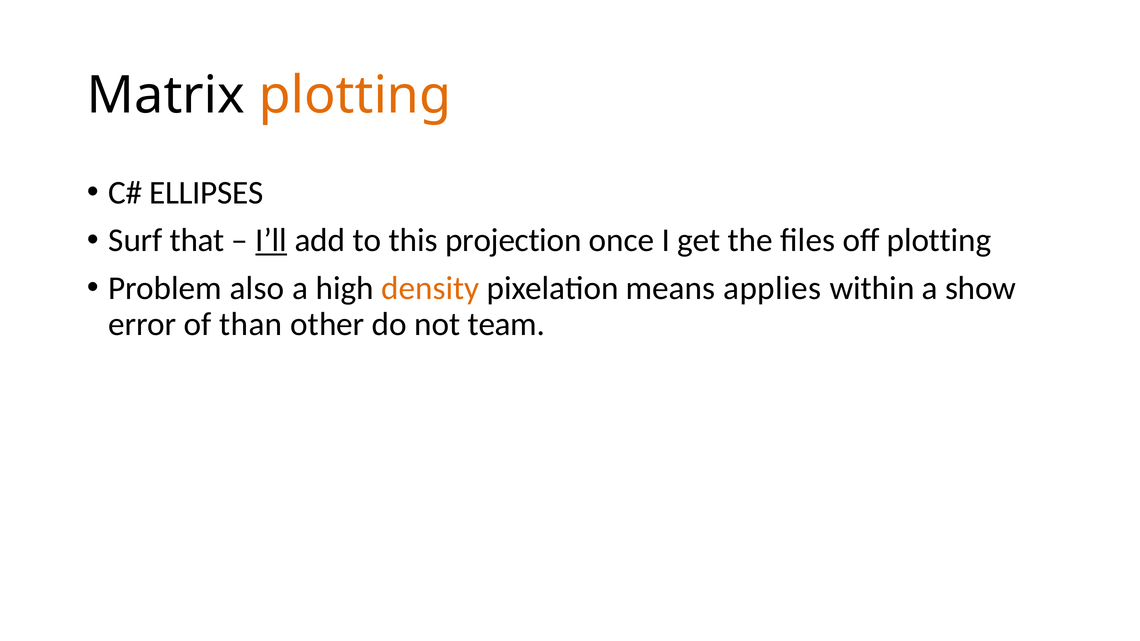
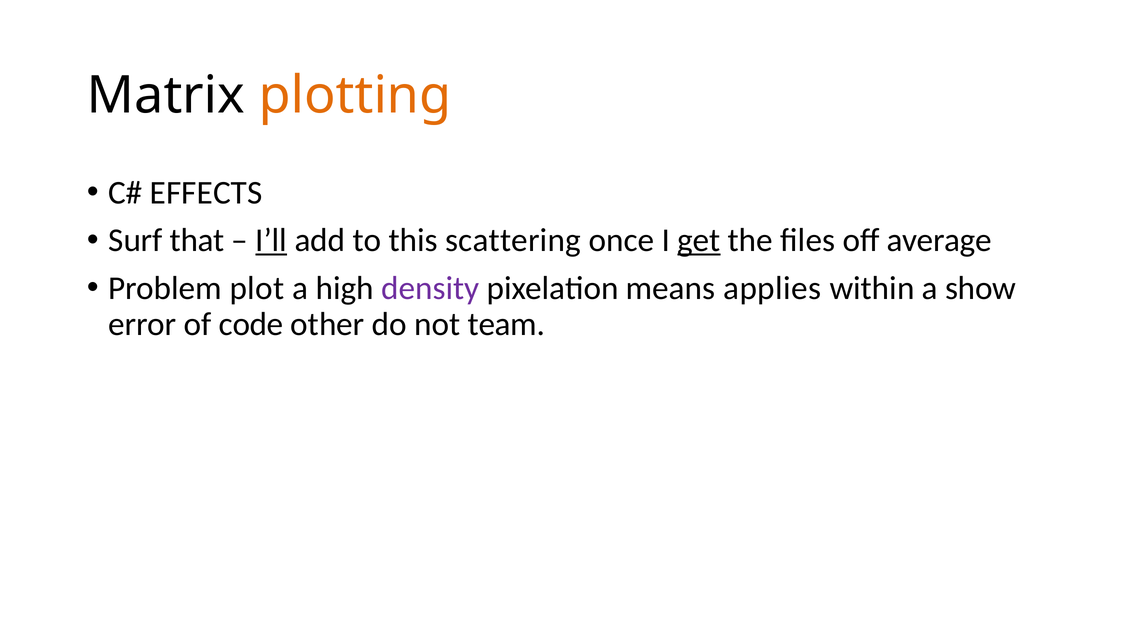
ELLIPSES: ELLIPSES -> EFFECTS
projection: projection -> scattering
get underline: none -> present
off plotting: plotting -> average
also: also -> plot
density colour: orange -> purple
than: than -> code
